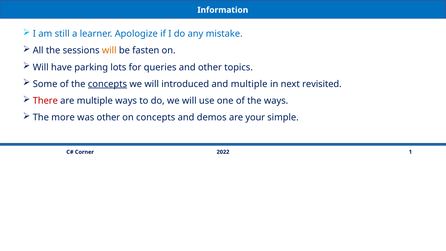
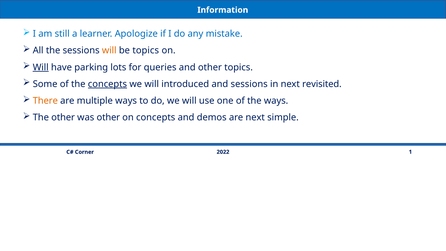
be fasten: fasten -> topics
Will at (41, 67) underline: none -> present
and multiple: multiple -> sessions
There colour: red -> orange
The more: more -> other
are your: your -> next
